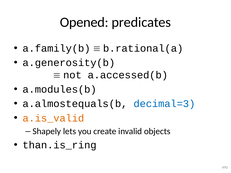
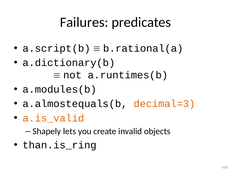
Opened: Opened -> Failures
a.family(b: a.family(b -> a.script(b
a.generosity(b: a.generosity(b -> a.dictionary(b
a.accessed(b: a.accessed(b -> a.runtimes(b
decimal=3 colour: blue -> orange
